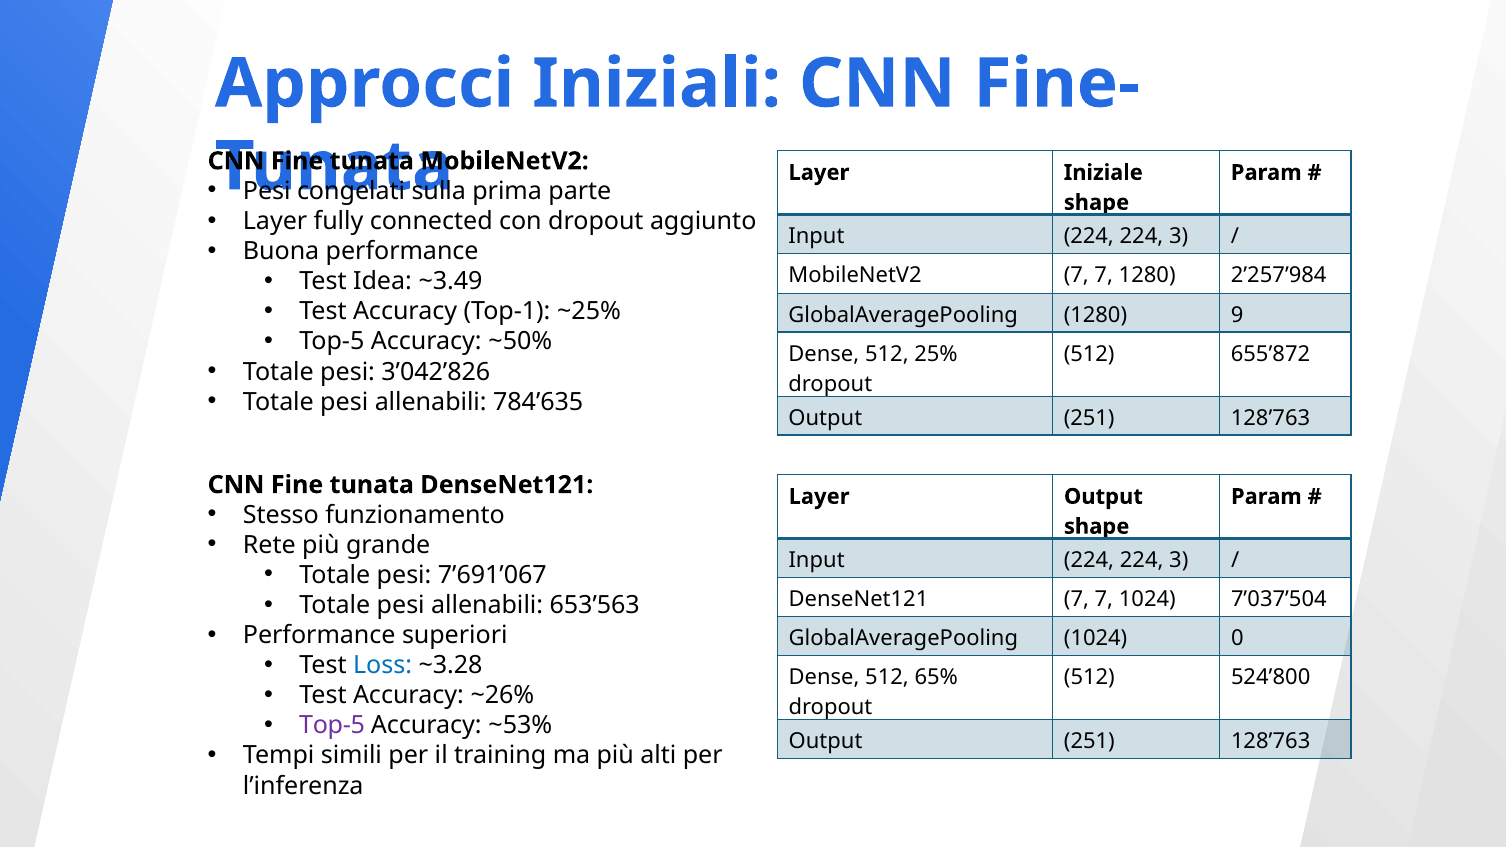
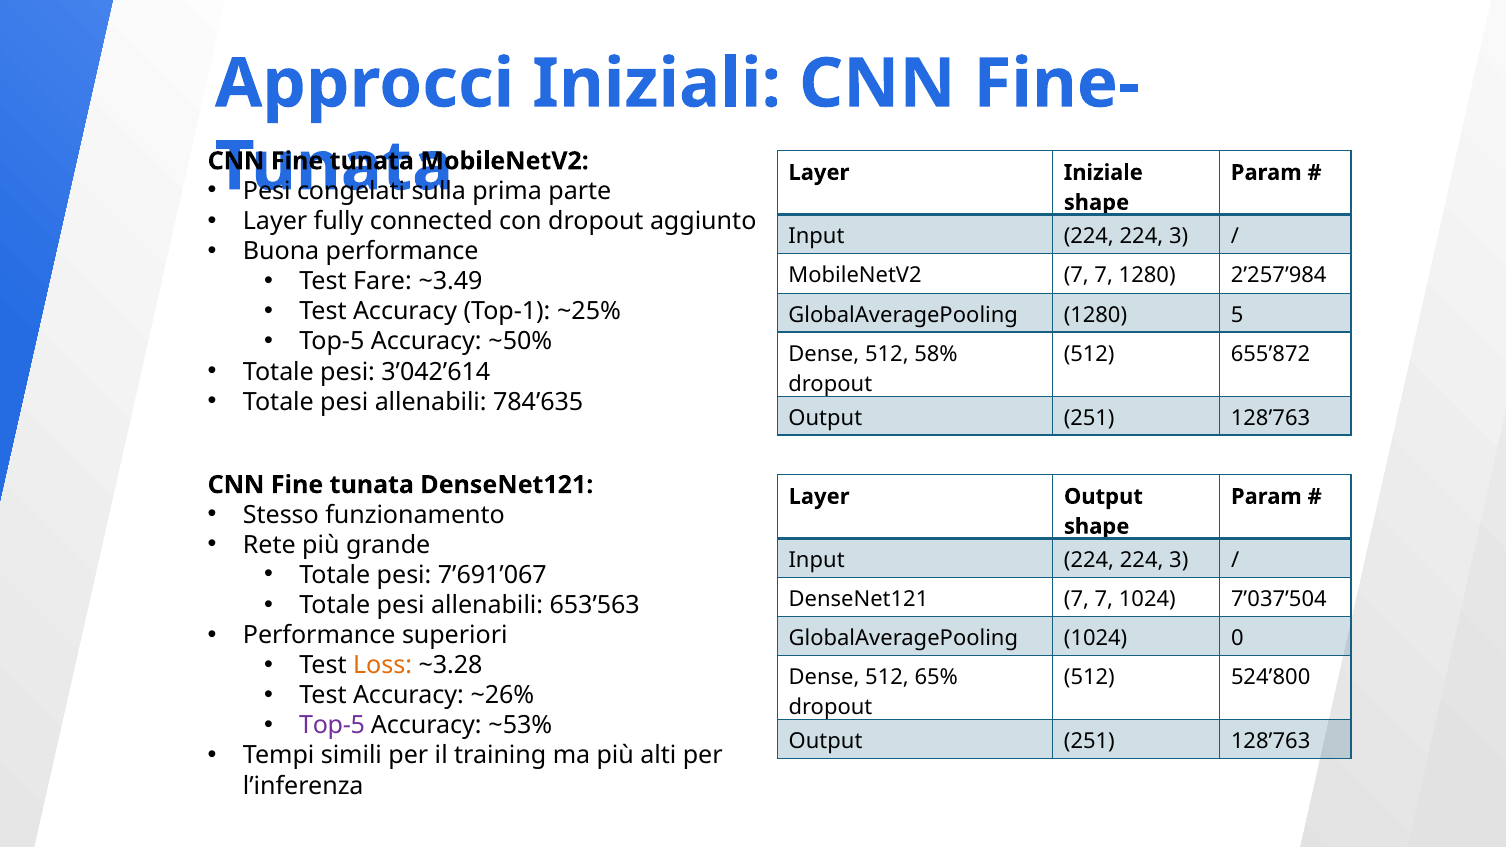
Idea: Idea -> Fare
9: 9 -> 5
25%: 25% -> 58%
3’042’826: 3’042’826 -> 3’042’614
Loss colour: blue -> orange
